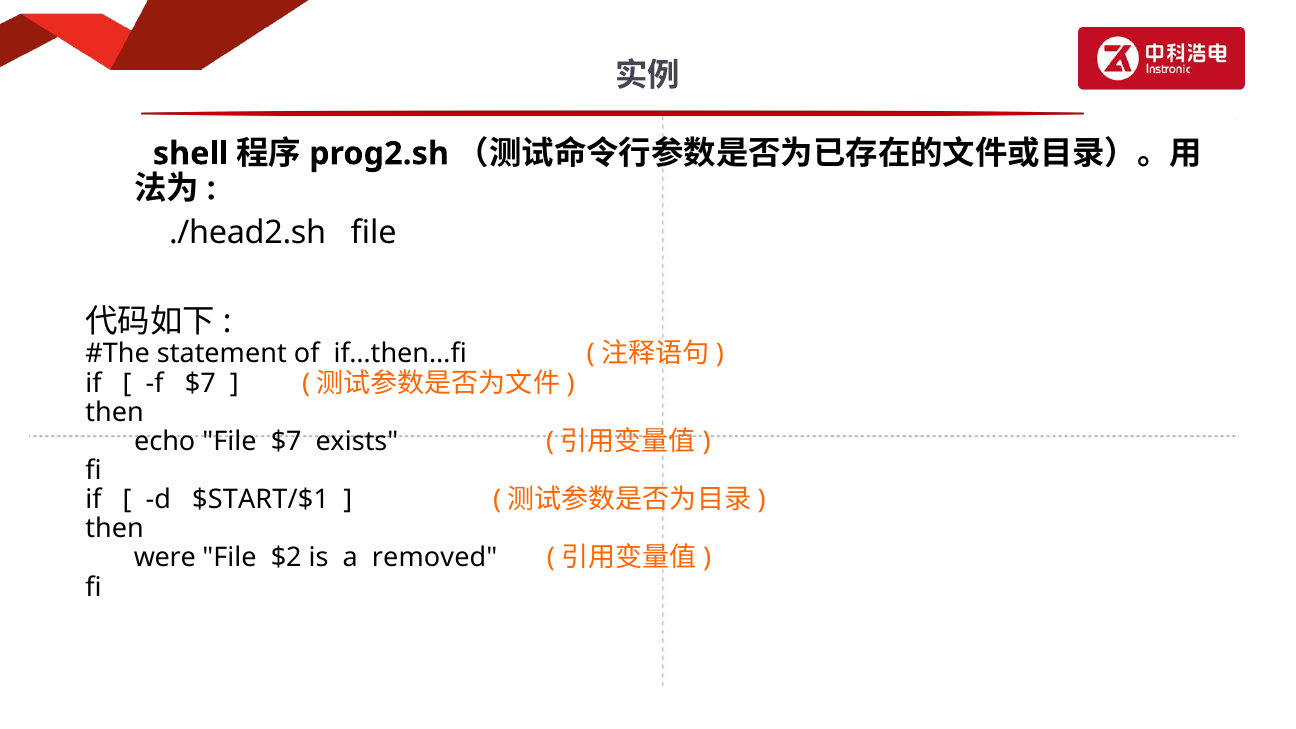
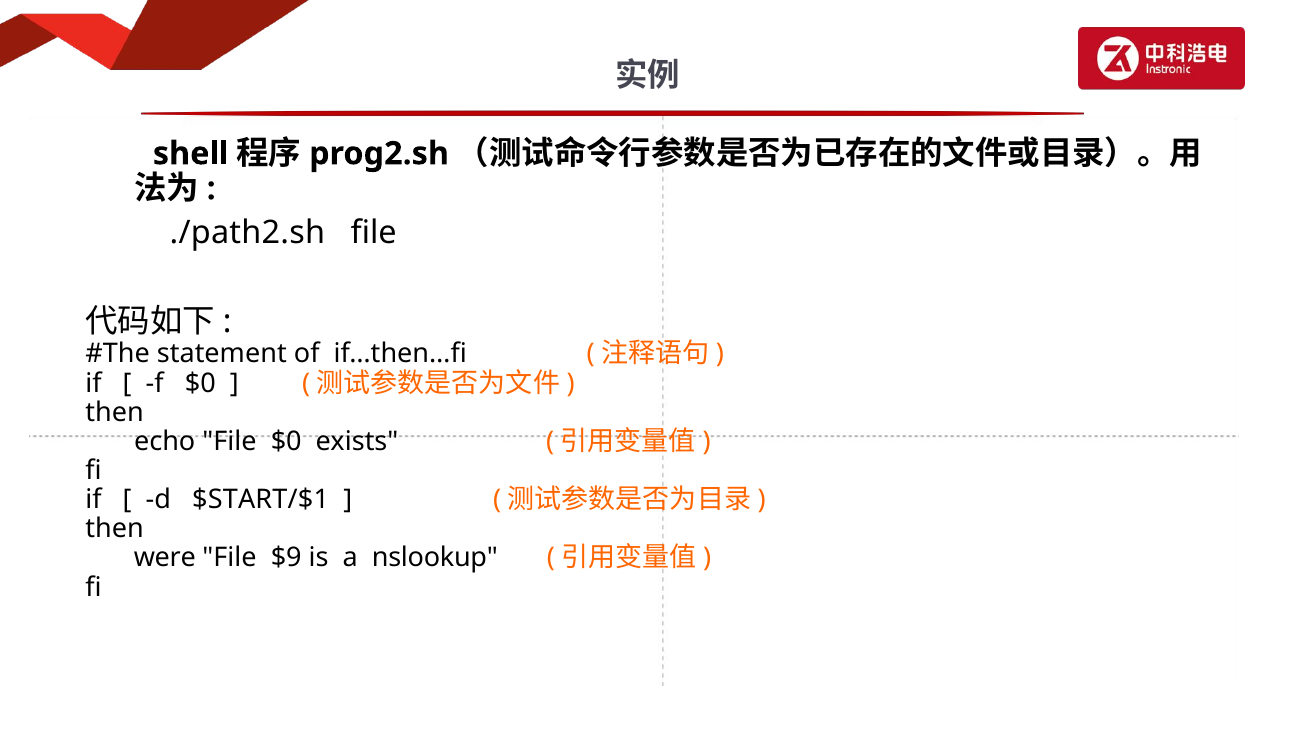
./head2.sh: ./head2.sh -> ./path2.sh
f $7: $7 -> $0
File $7: $7 -> $0
$2: $2 -> $9
removed: removed -> nslookup
